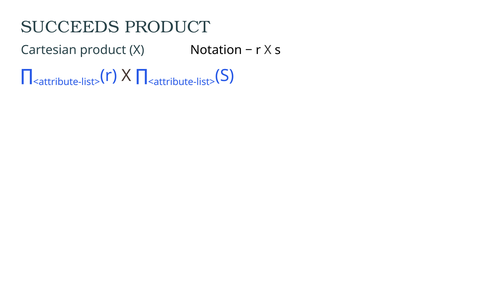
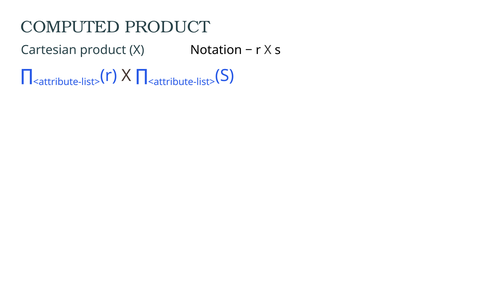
SUCCEEDS: SUCCEEDS -> COMPUTED
